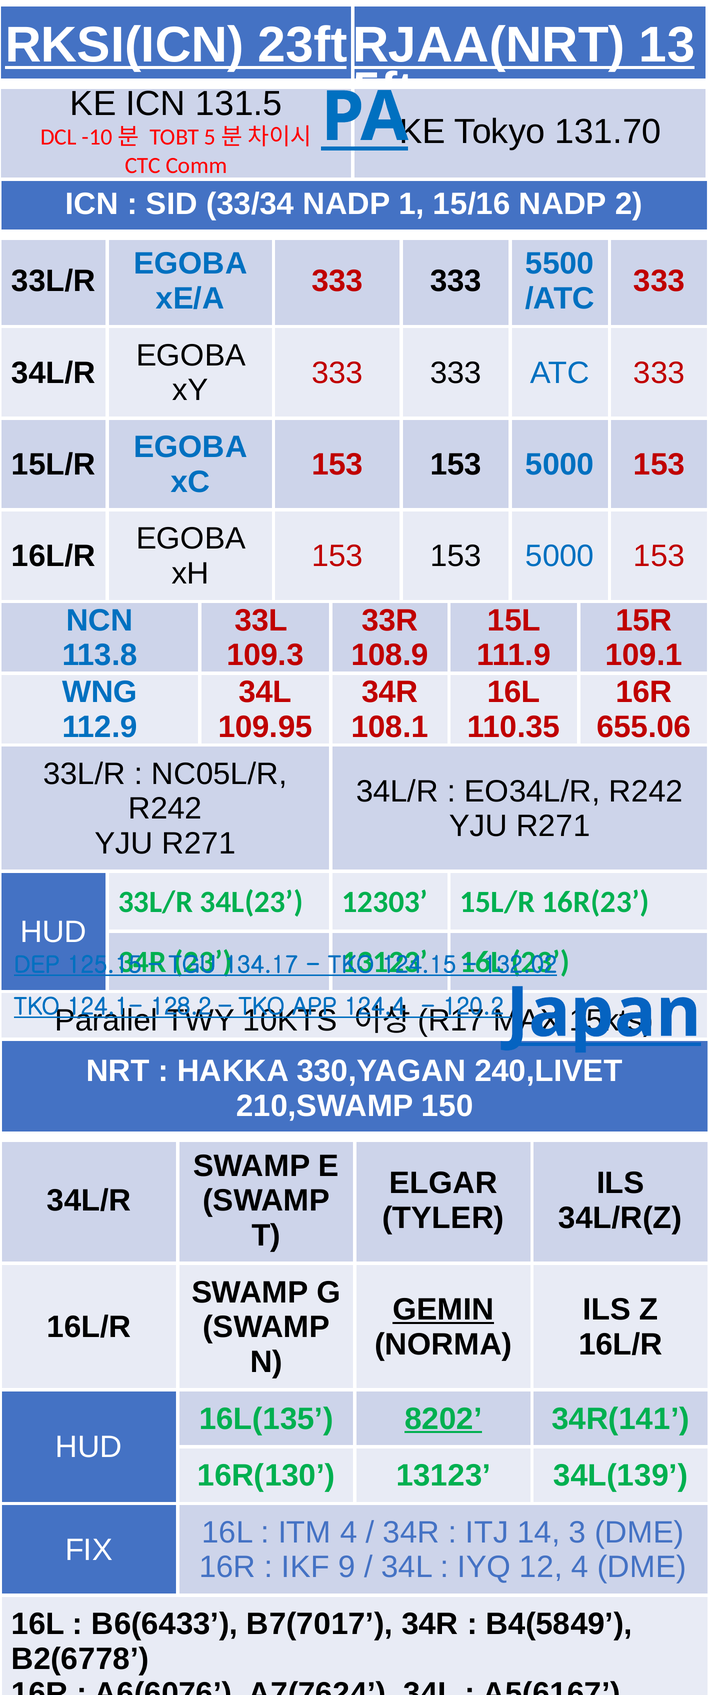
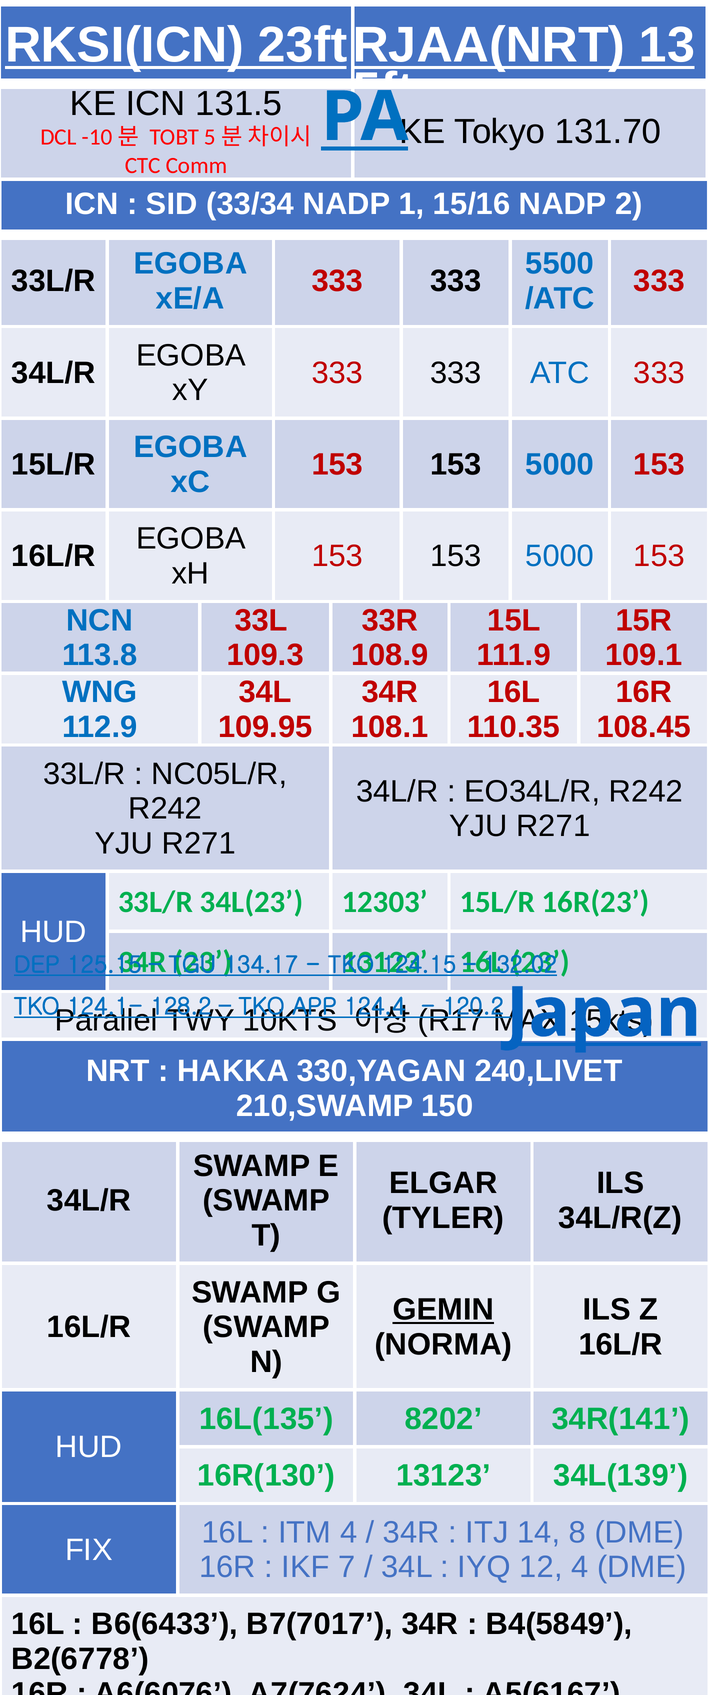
655.06: 655.06 -> 108.45
8202 underline: present -> none
3: 3 -> 8
9: 9 -> 7
